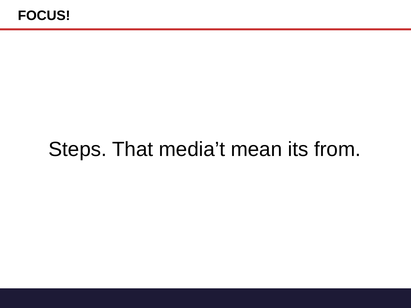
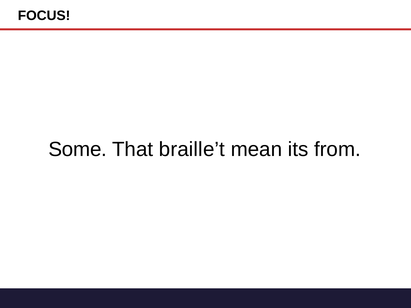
Steps: Steps -> Some
media’t: media’t -> braille’t
